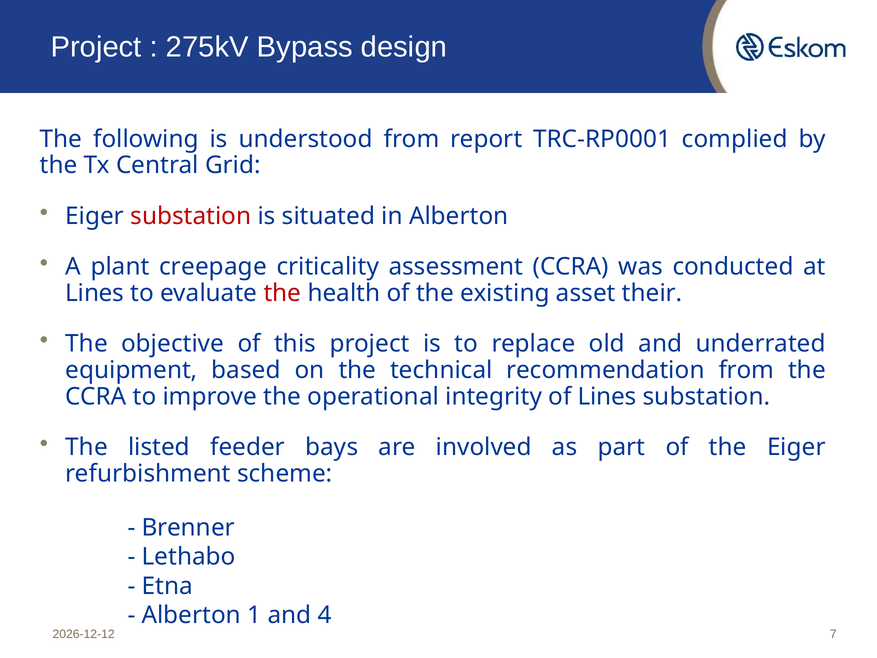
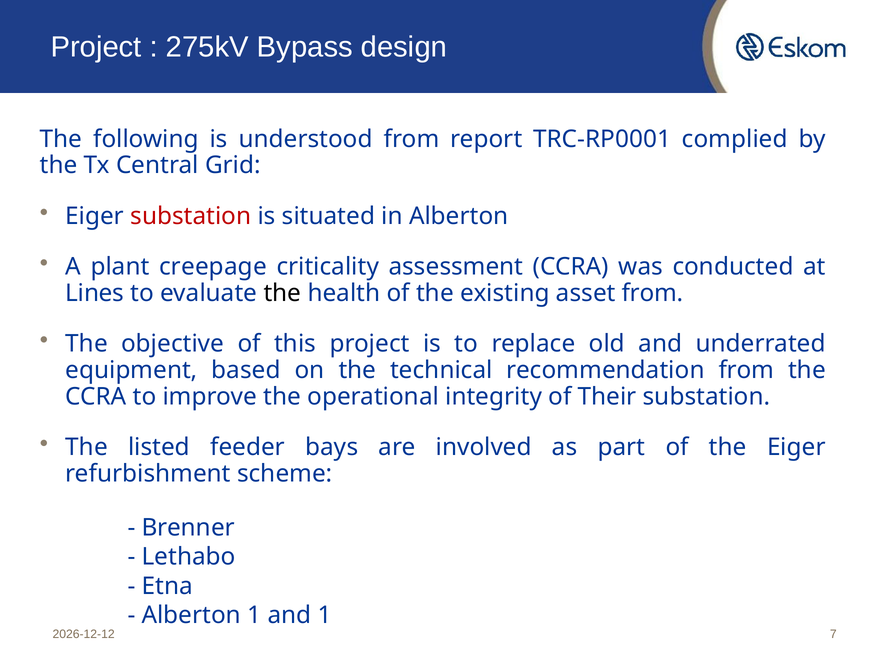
the at (282, 293) colour: red -> black
asset their: their -> from
of Lines: Lines -> Their
and 4: 4 -> 1
